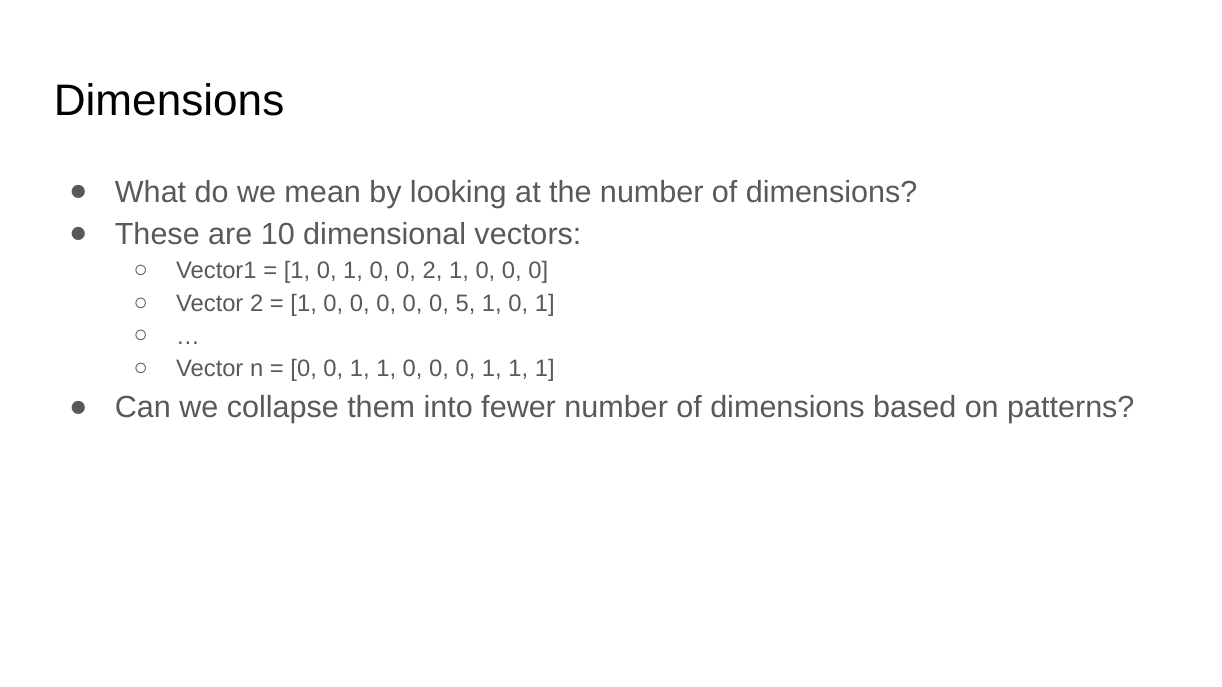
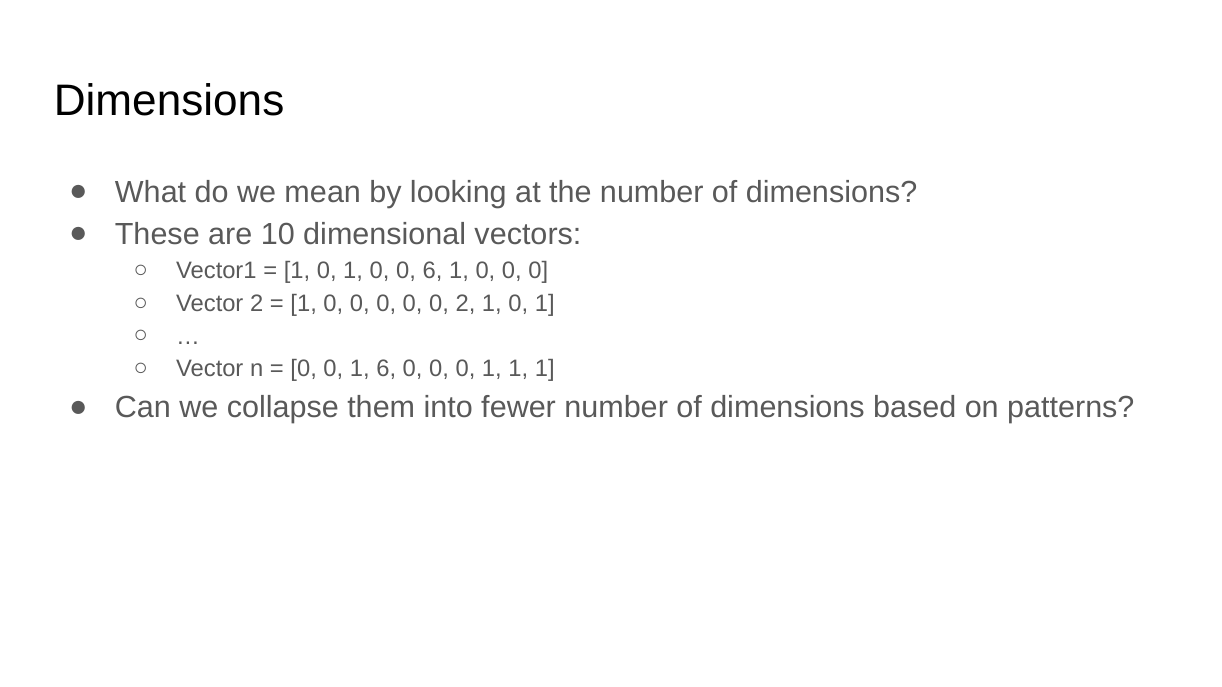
0 2: 2 -> 6
0 5: 5 -> 2
1 at (386, 369): 1 -> 6
